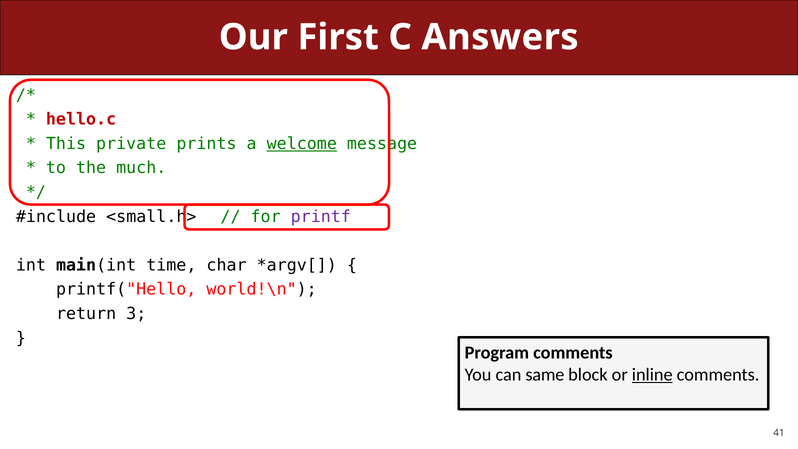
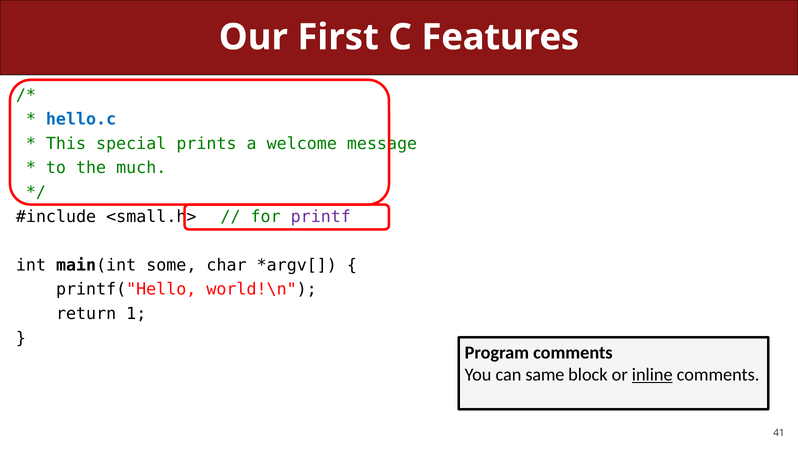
Answers: Answers -> Features
hello.c colour: red -> blue
private: private -> special
welcome underline: present -> none
time: time -> some
3: 3 -> 1
